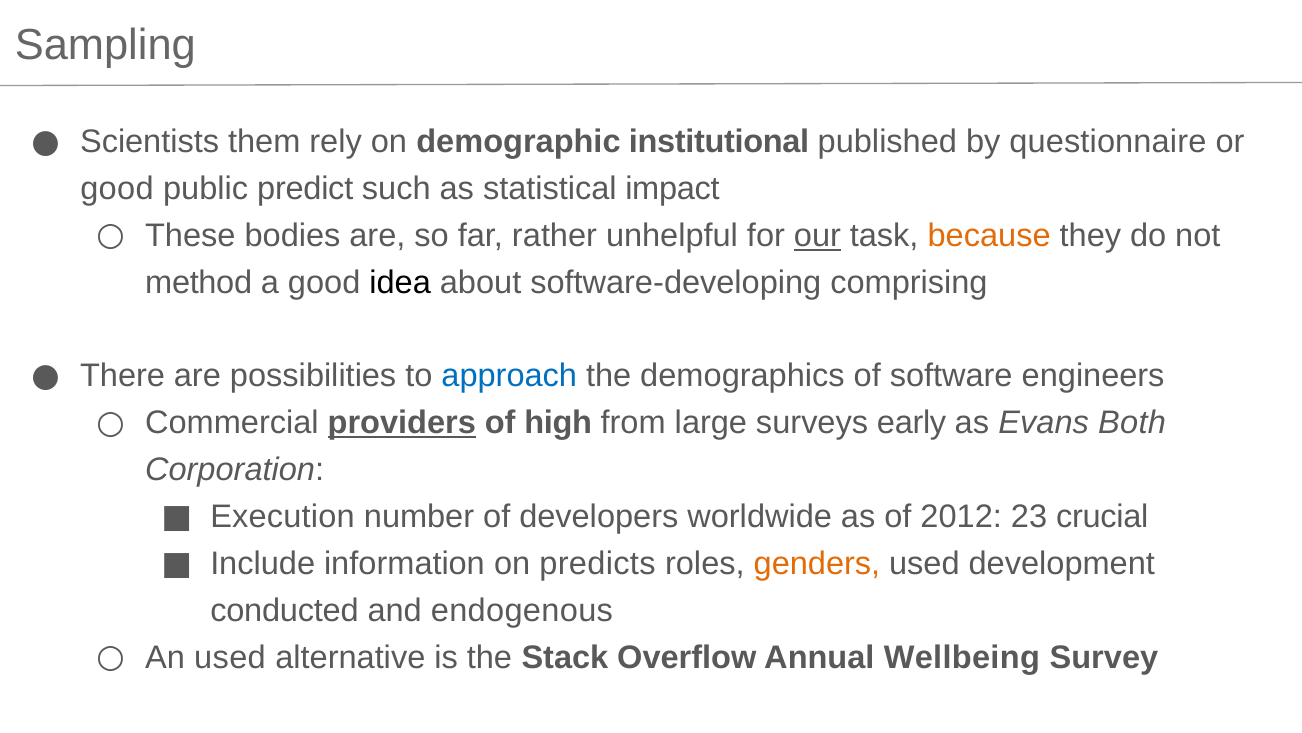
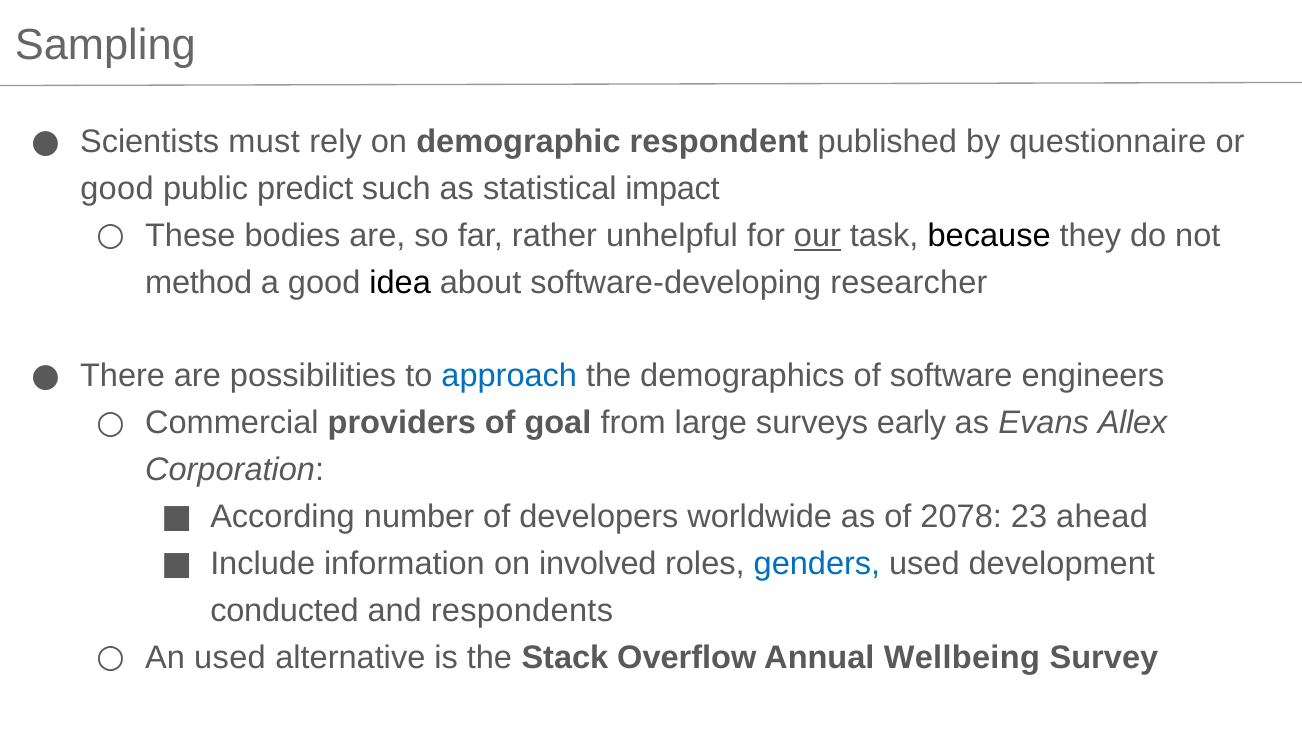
them: them -> must
institutional: institutional -> respondent
because colour: orange -> black
comprising: comprising -> researcher
providers underline: present -> none
high: high -> goal
Both: Both -> Allex
Execution: Execution -> According
2012: 2012 -> 2078
crucial: crucial -> ahead
predicts: predicts -> involved
genders colour: orange -> blue
endogenous: endogenous -> respondents
